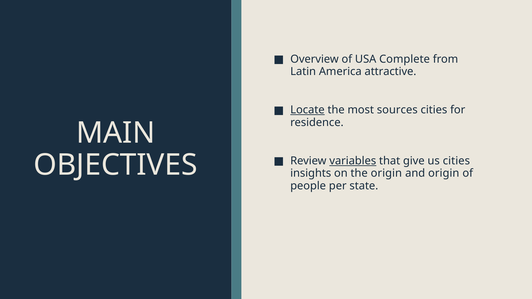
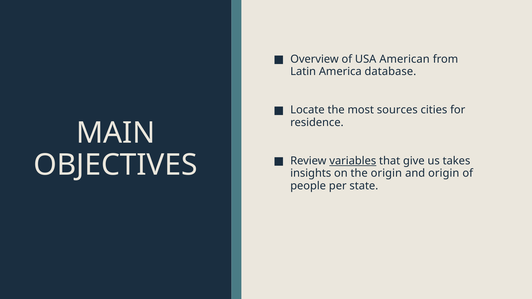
Complete: Complete -> American
attractive: attractive -> database
Locate underline: present -> none
us cities: cities -> takes
